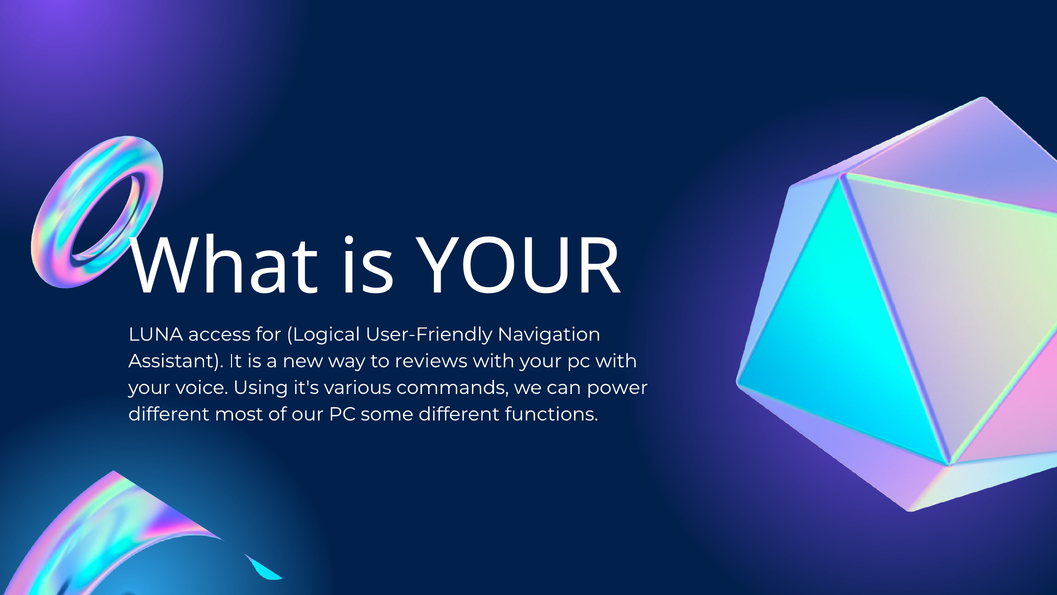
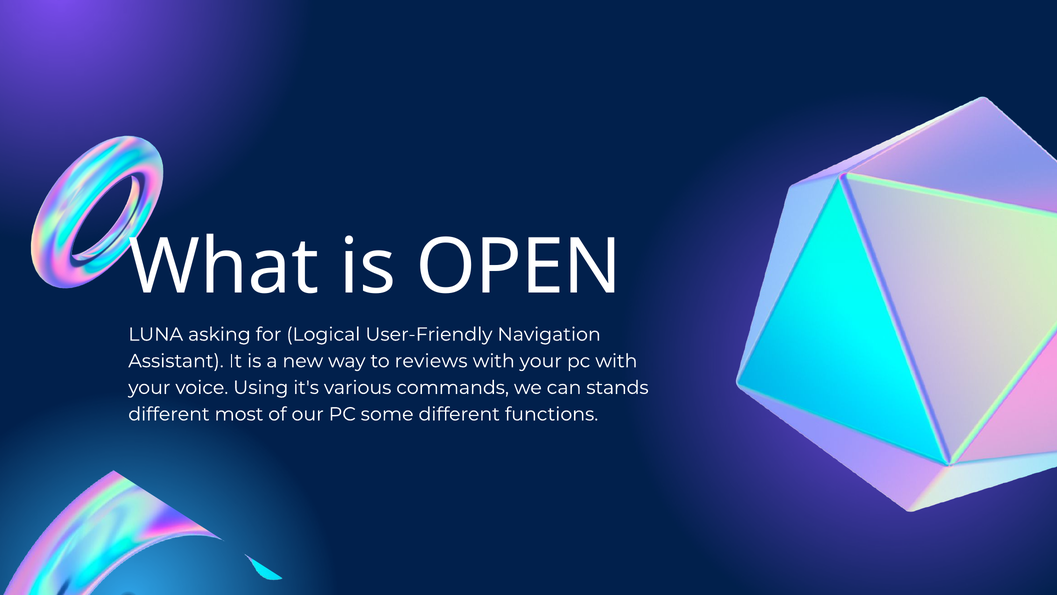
is YOUR: YOUR -> OPEN
access: access -> asking
power: power -> stands
